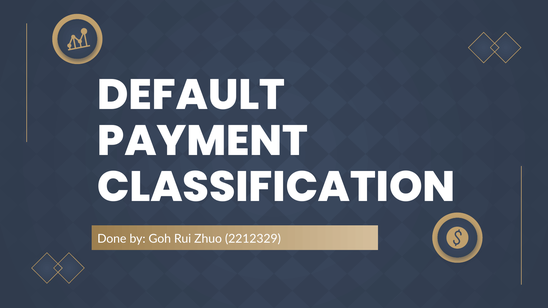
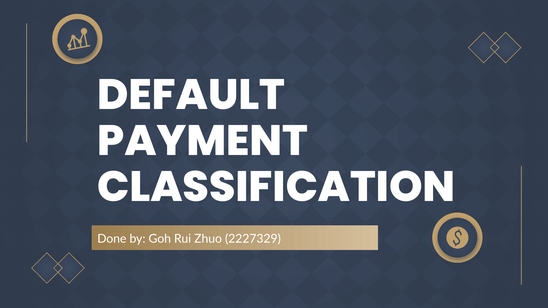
2212329: 2212329 -> 2227329
